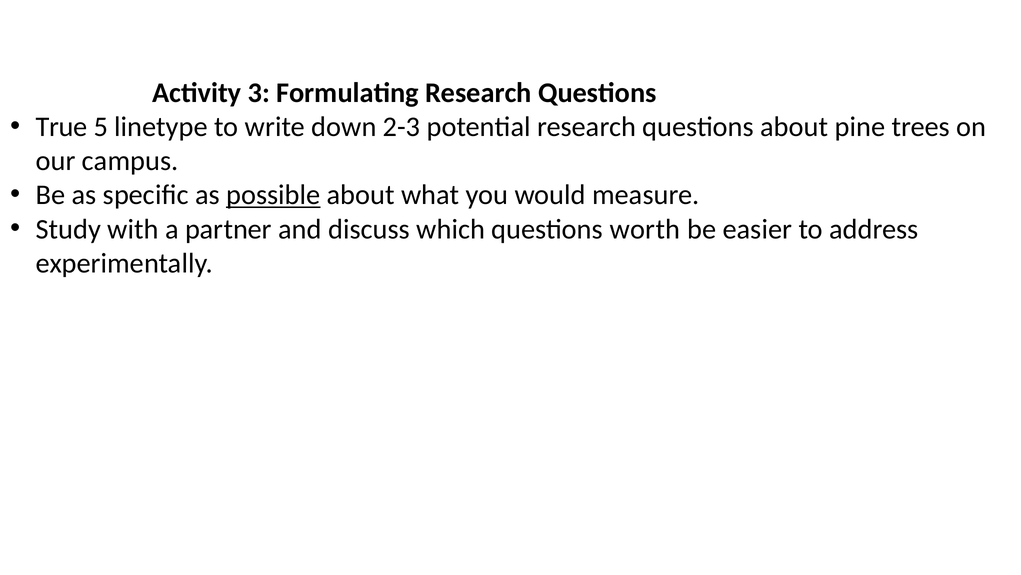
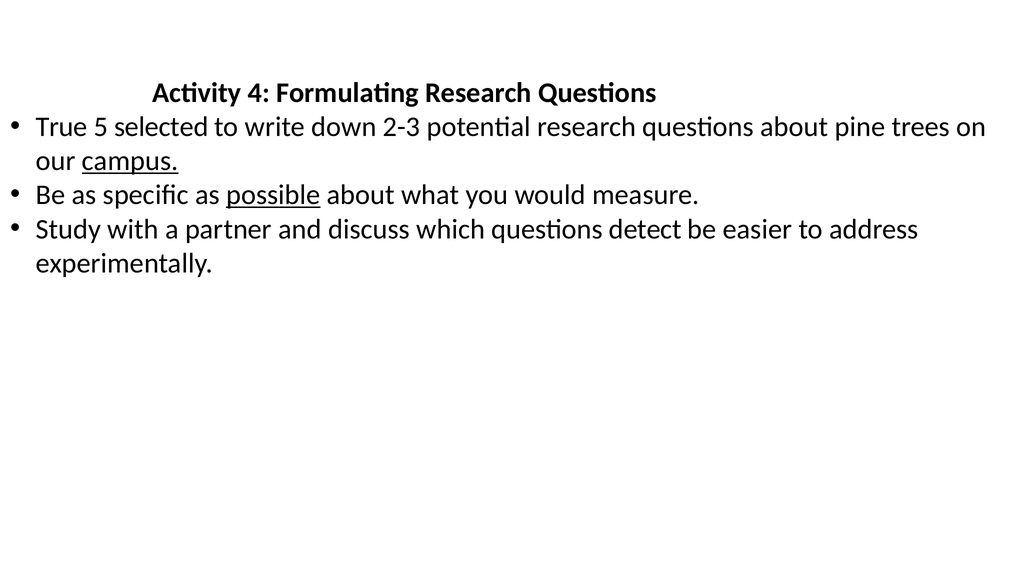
3: 3 -> 4
linetype: linetype -> selected
campus underline: none -> present
worth: worth -> detect
